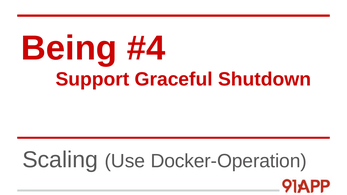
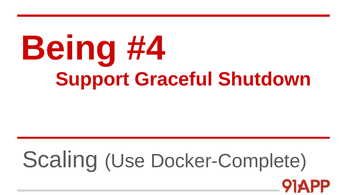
Docker-Operation: Docker-Operation -> Docker-Complete
